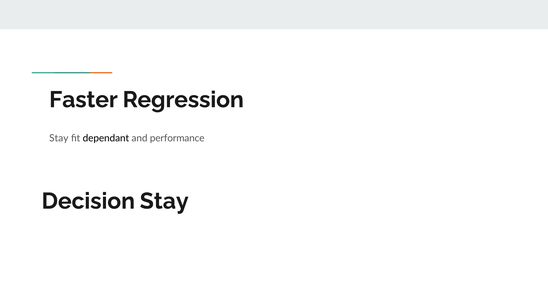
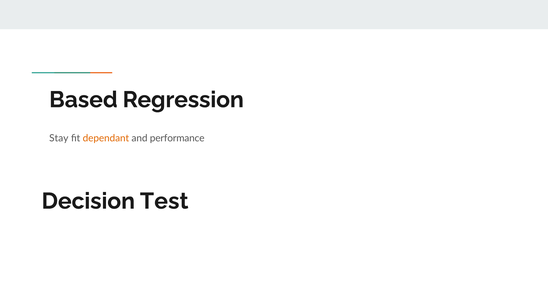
Faster: Faster -> Based
dependant colour: black -> orange
Decision Stay: Stay -> Test
